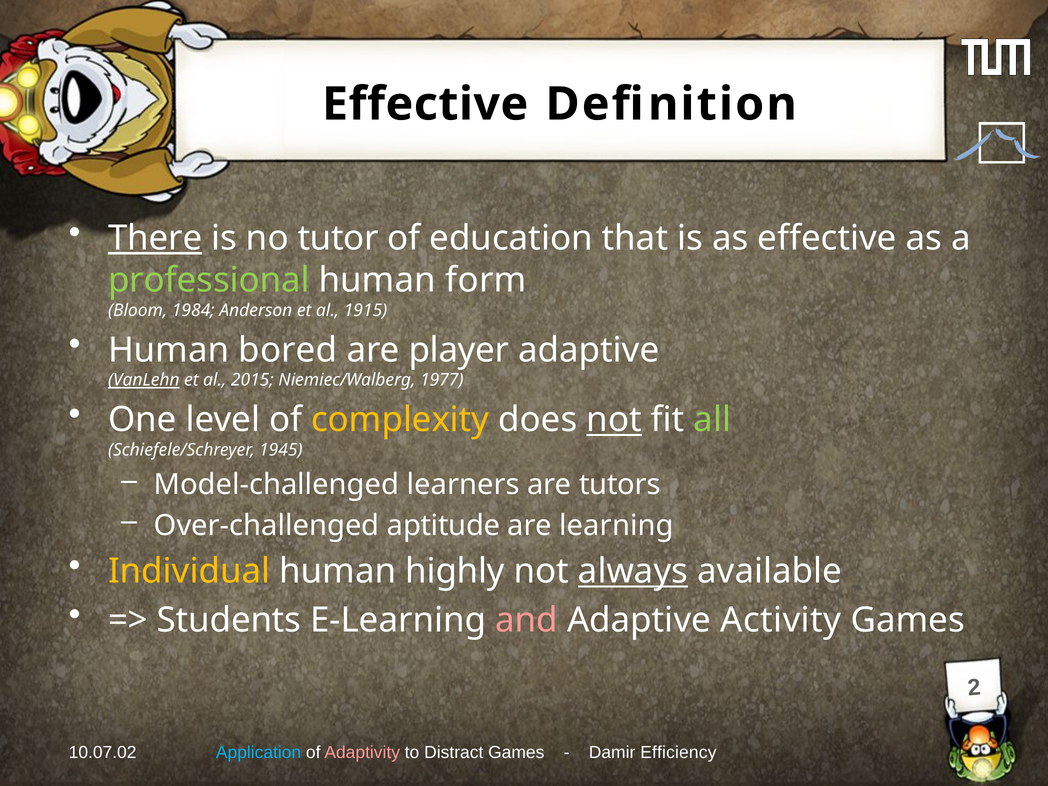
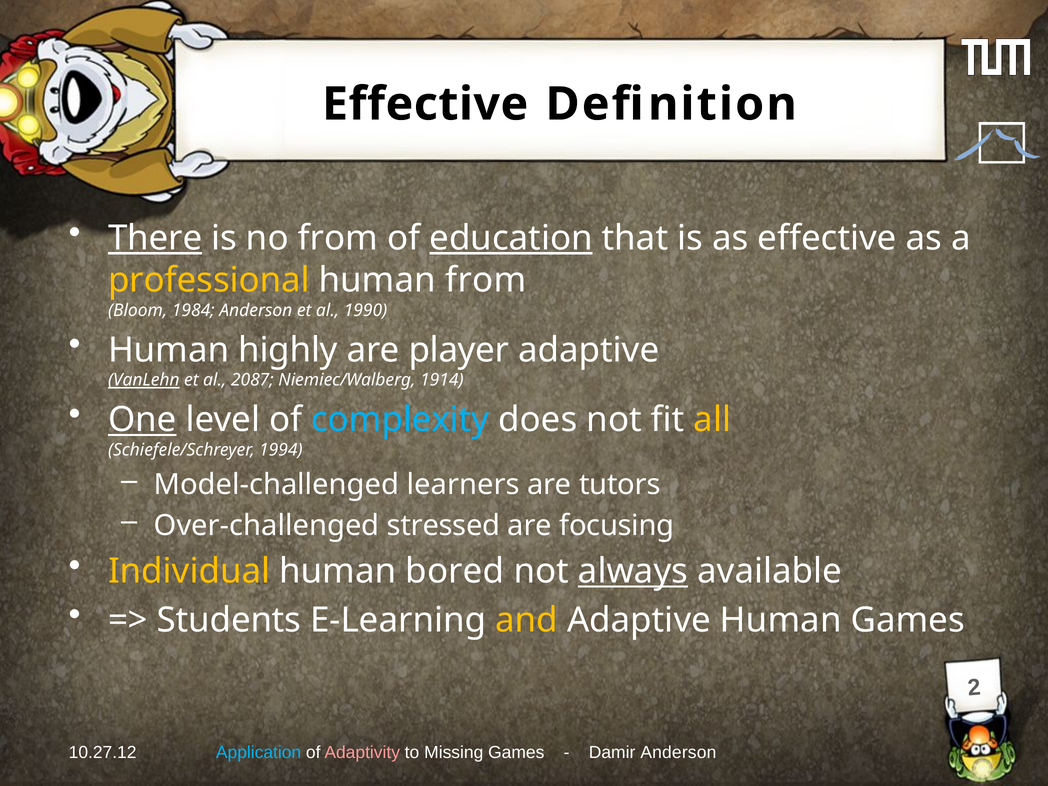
no tutor: tutor -> from
education underline: none -> present
professional colour: light green -> yellow
human form: form -> from
1915: 1915 -> 1990
bored: bored -> highly
2015: 2015 -> 2087
1977: 1977 -> 1914
One underline: none -> present
complexity colour: yellow -> light blue
not at (614, 420) underline: present -> none
all colour: light green -> yellow
1945: 1945 -> 1994
aptitude: aptitude -> stressed
learning: learning -> focusing
highly: highly -> bored
and colour: pink -> yellow
Adaptive Activity: Activity -> Human
10.07.02: 10.07.02 -> 10.27.12
Distract: Distract -> Missing
Damir Efficiency: Efficiency -> Anderson
